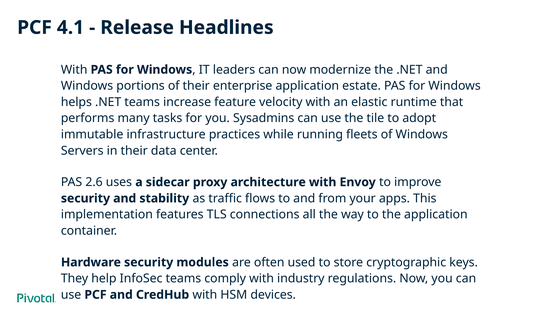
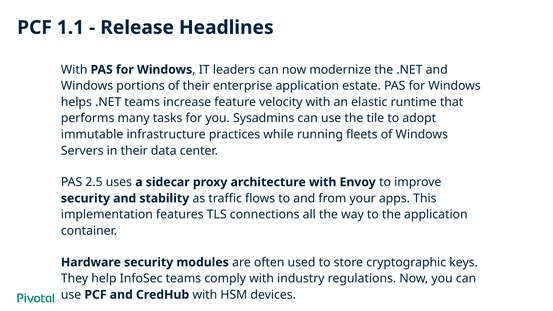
4.1: 4.1 -> 1.1
2.6: 2.6 -> 2.5
